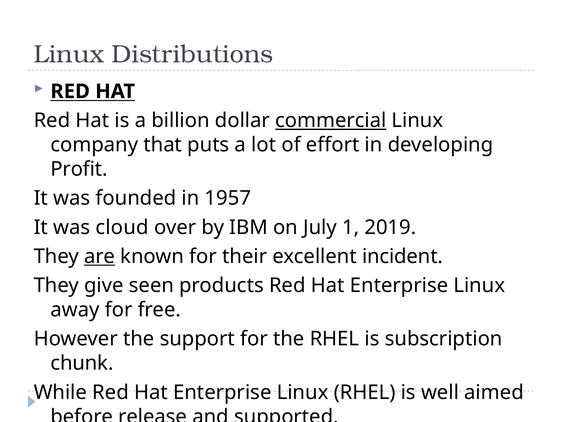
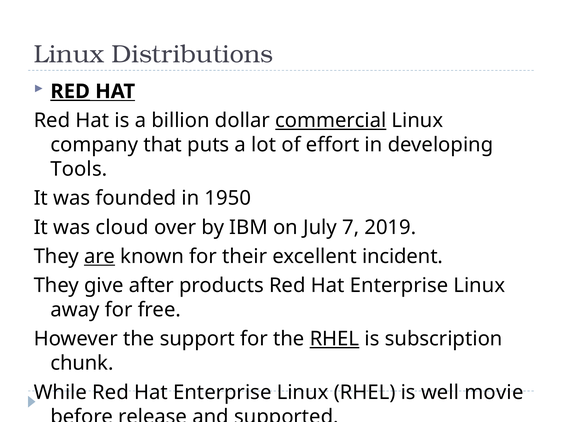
RED at (70, 91) underline: none -> present
Profit: Profit -> Tools
1957: 1957 -> 1950
1: 1 -> 7
seen: seen -> after
RHEL at (334, 339) underline: none -> present
aimed: aimed -> movie
